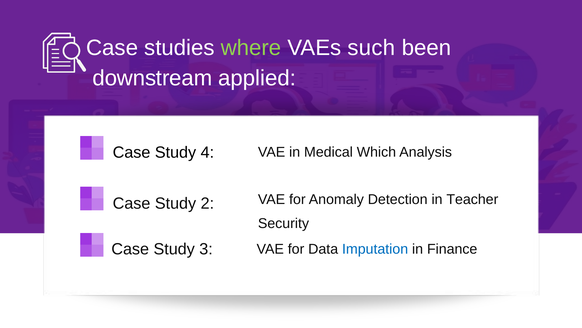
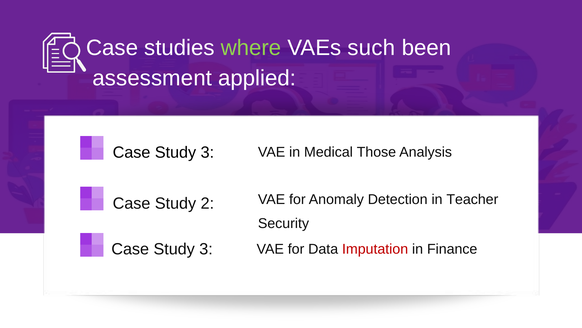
downstream: downstream -> assessment
4 at (207, 152): 4 -> 3
Which: Which -> Those
Imputation colour: blue -> red
